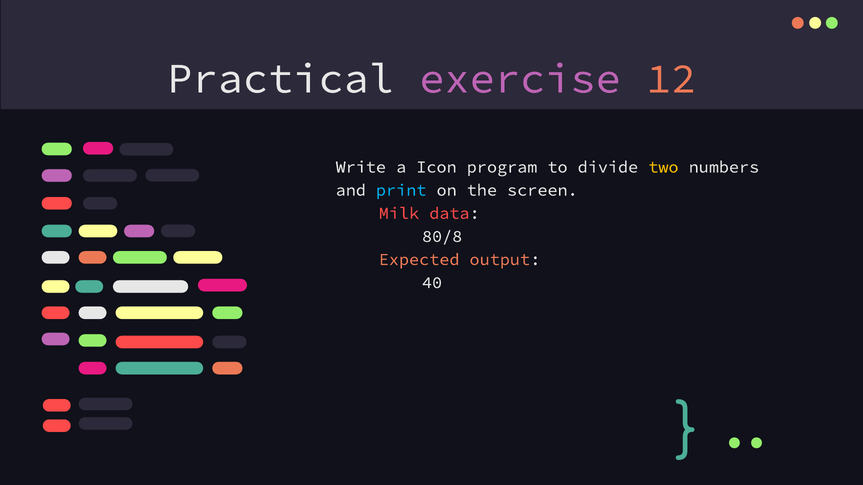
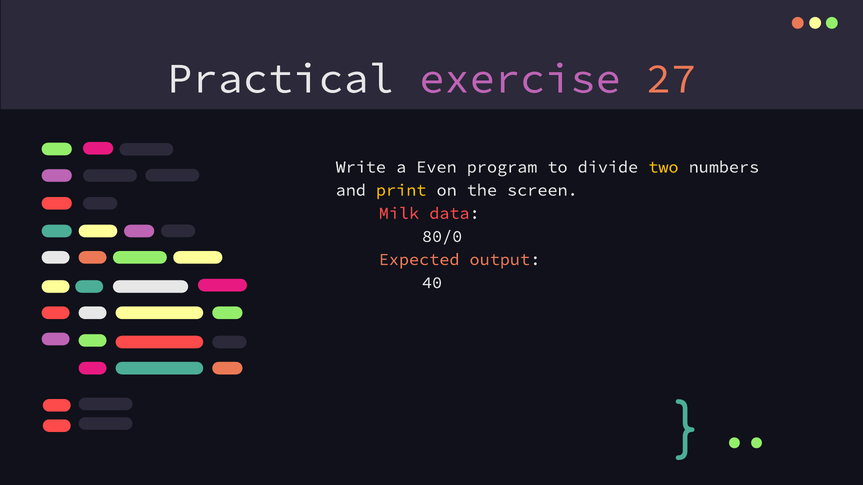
12: 12 -> 27
Icon: Icon -> Even
print colour: light blue -> yellow
80/8: 80/8 -> 80/0
